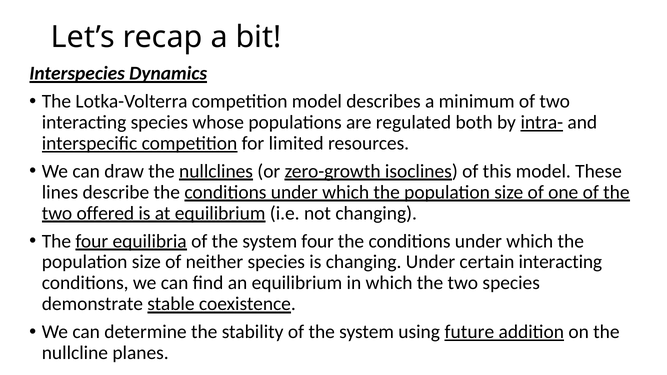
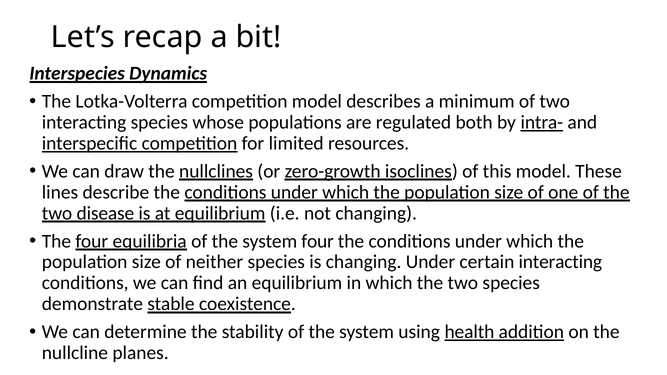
offered: offered -> disease
future: future -> health
